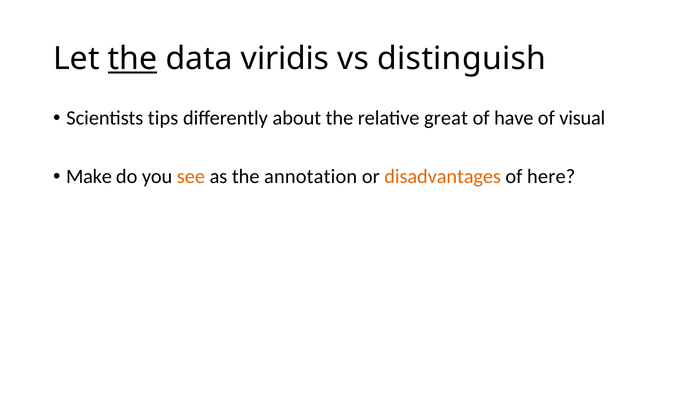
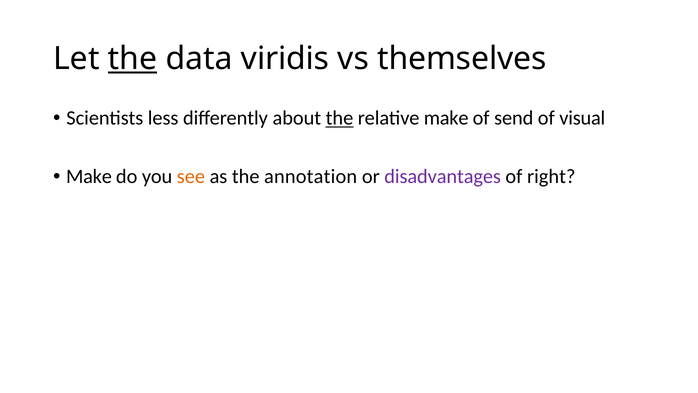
distinguish: distinguish -> themselves
tips: tips -> less
the at (339, 118) underline: none -> present
relative great: great -> make
have: have -> send
disadvantages colour: orange -> purple
here: here -> right
